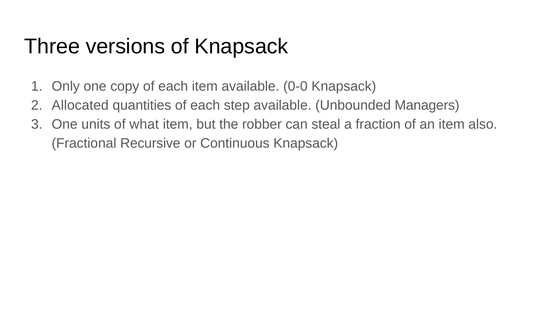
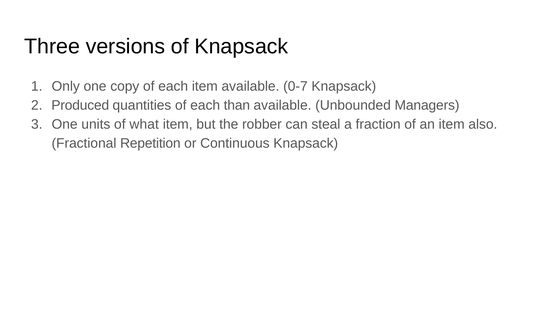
0-0: 0-0 -> 0-7
Allocated: Allocated -> Produced
step: step -> than
Recursive: Recursive -> Repetition
